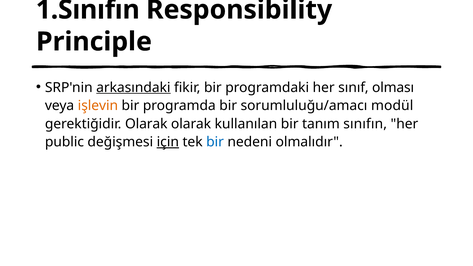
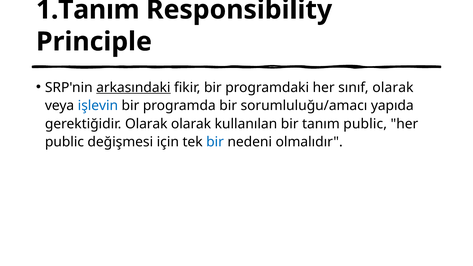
1.Sınıfın: 1.Sınıfın -> 1.Tanım
sınıf olması: olması -> olarak
işlevin colour: orange -> blue
modül: modül -> yapıda
tanım sınıfın: sınıfın -> public
için underline: present -> none
